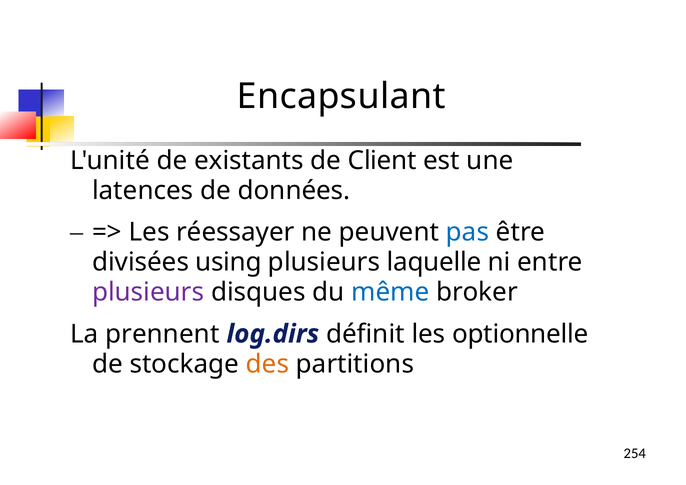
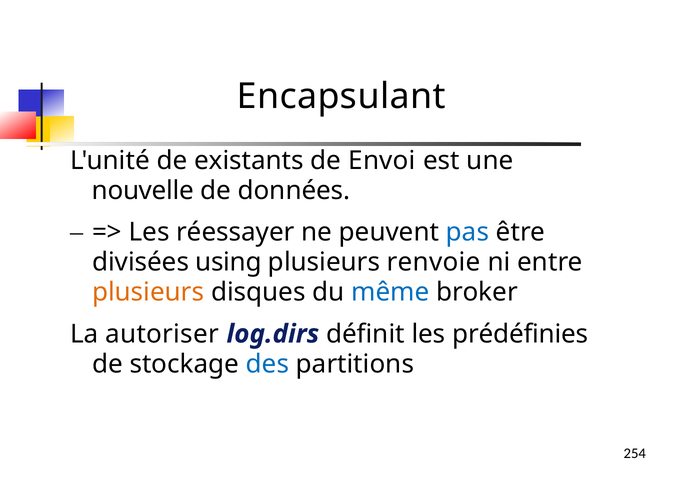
Client: Client -> Envoi
latences: latences -> nouvelle
laquelle: laquelle -> renvoie
plusieurs at (148, 292) colour: purple -> orange
prennent: prennent -> autoriser
optionnelle: optionnelle -> prédéfinies
des colour: orange -> blue
